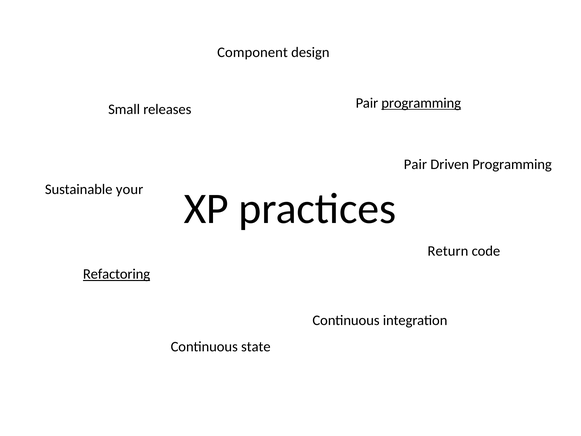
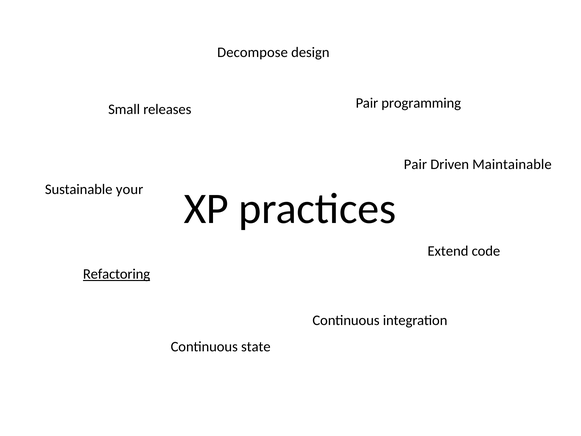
Component: Component -> Decompose
programming at (421, 103) underline: present -> none
Driven Programming: Programming -> Maintainable
Return: Return -> Extend
